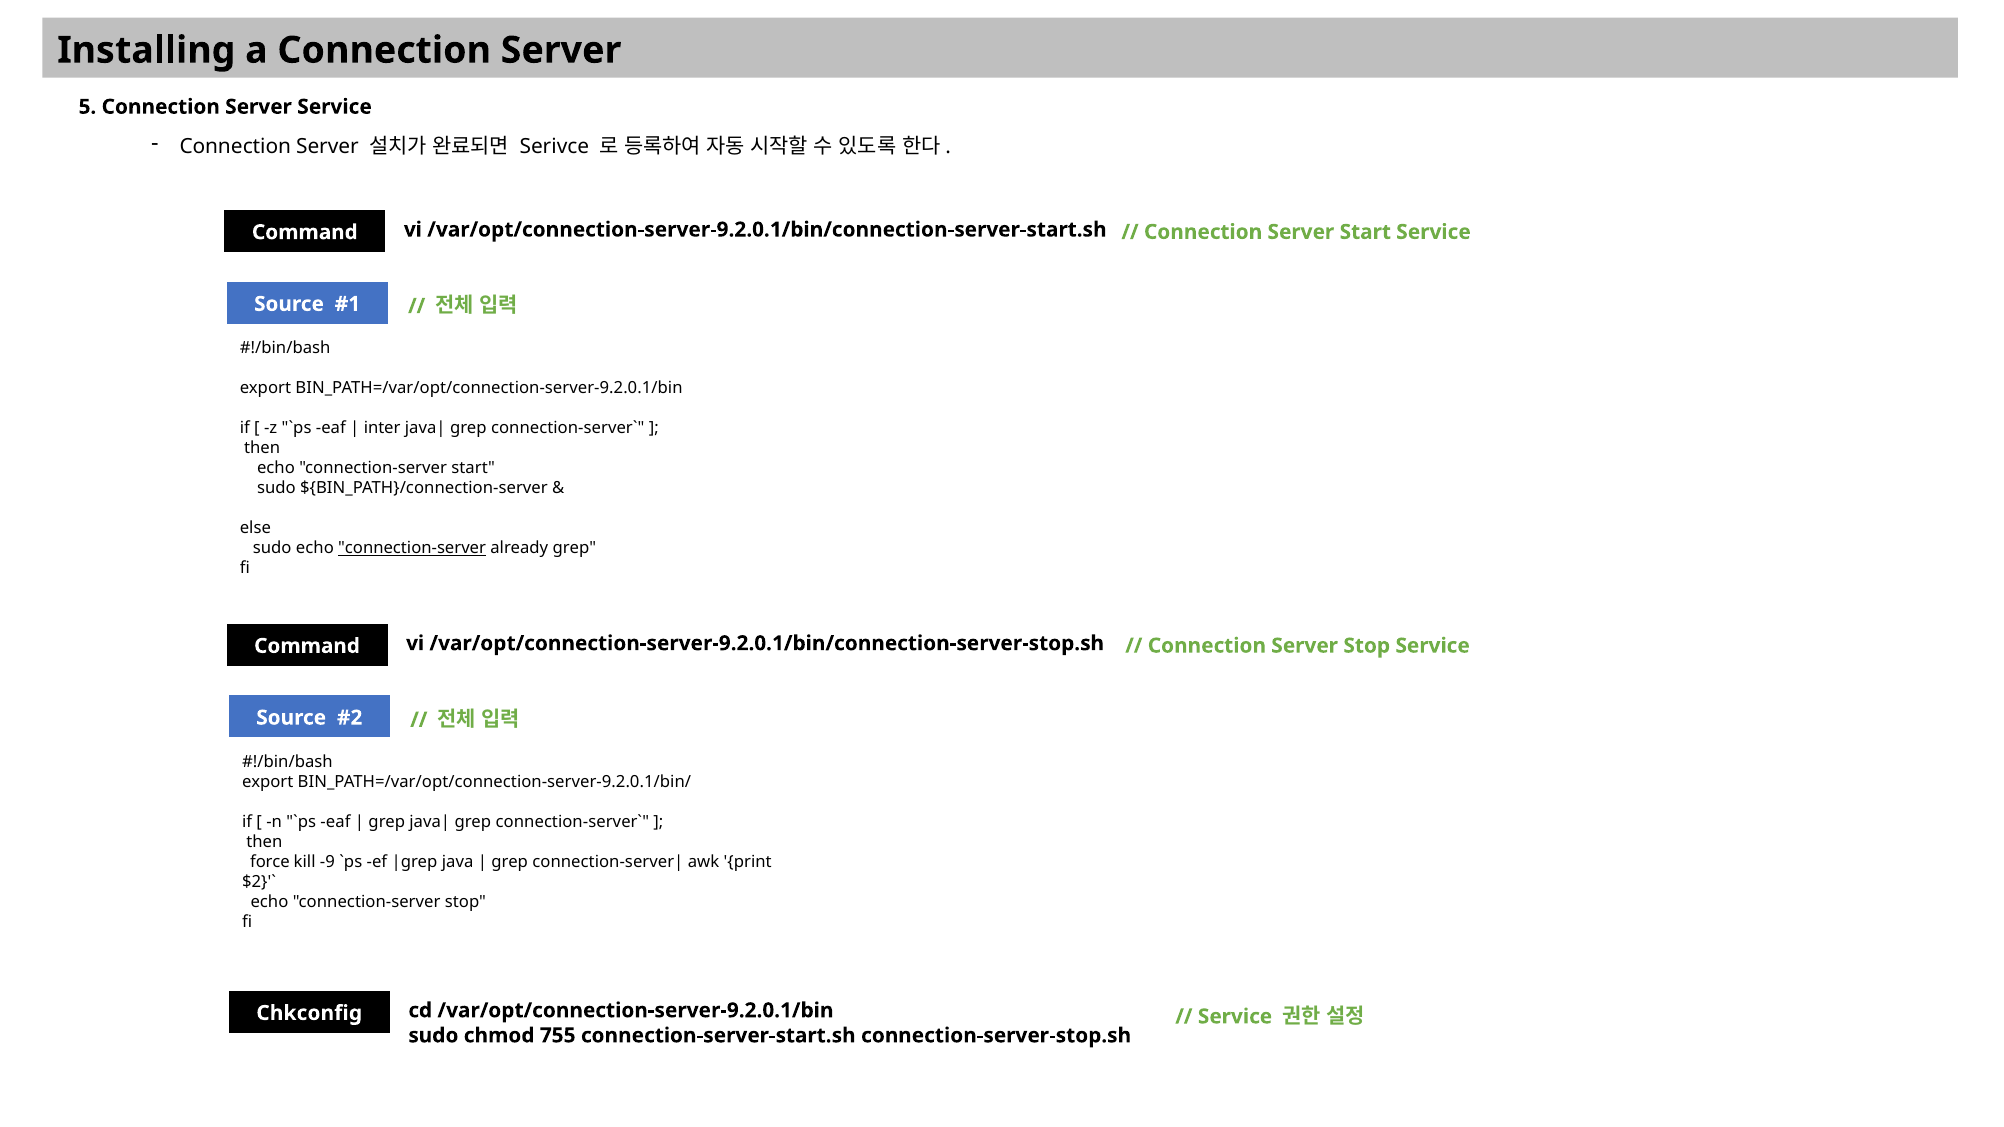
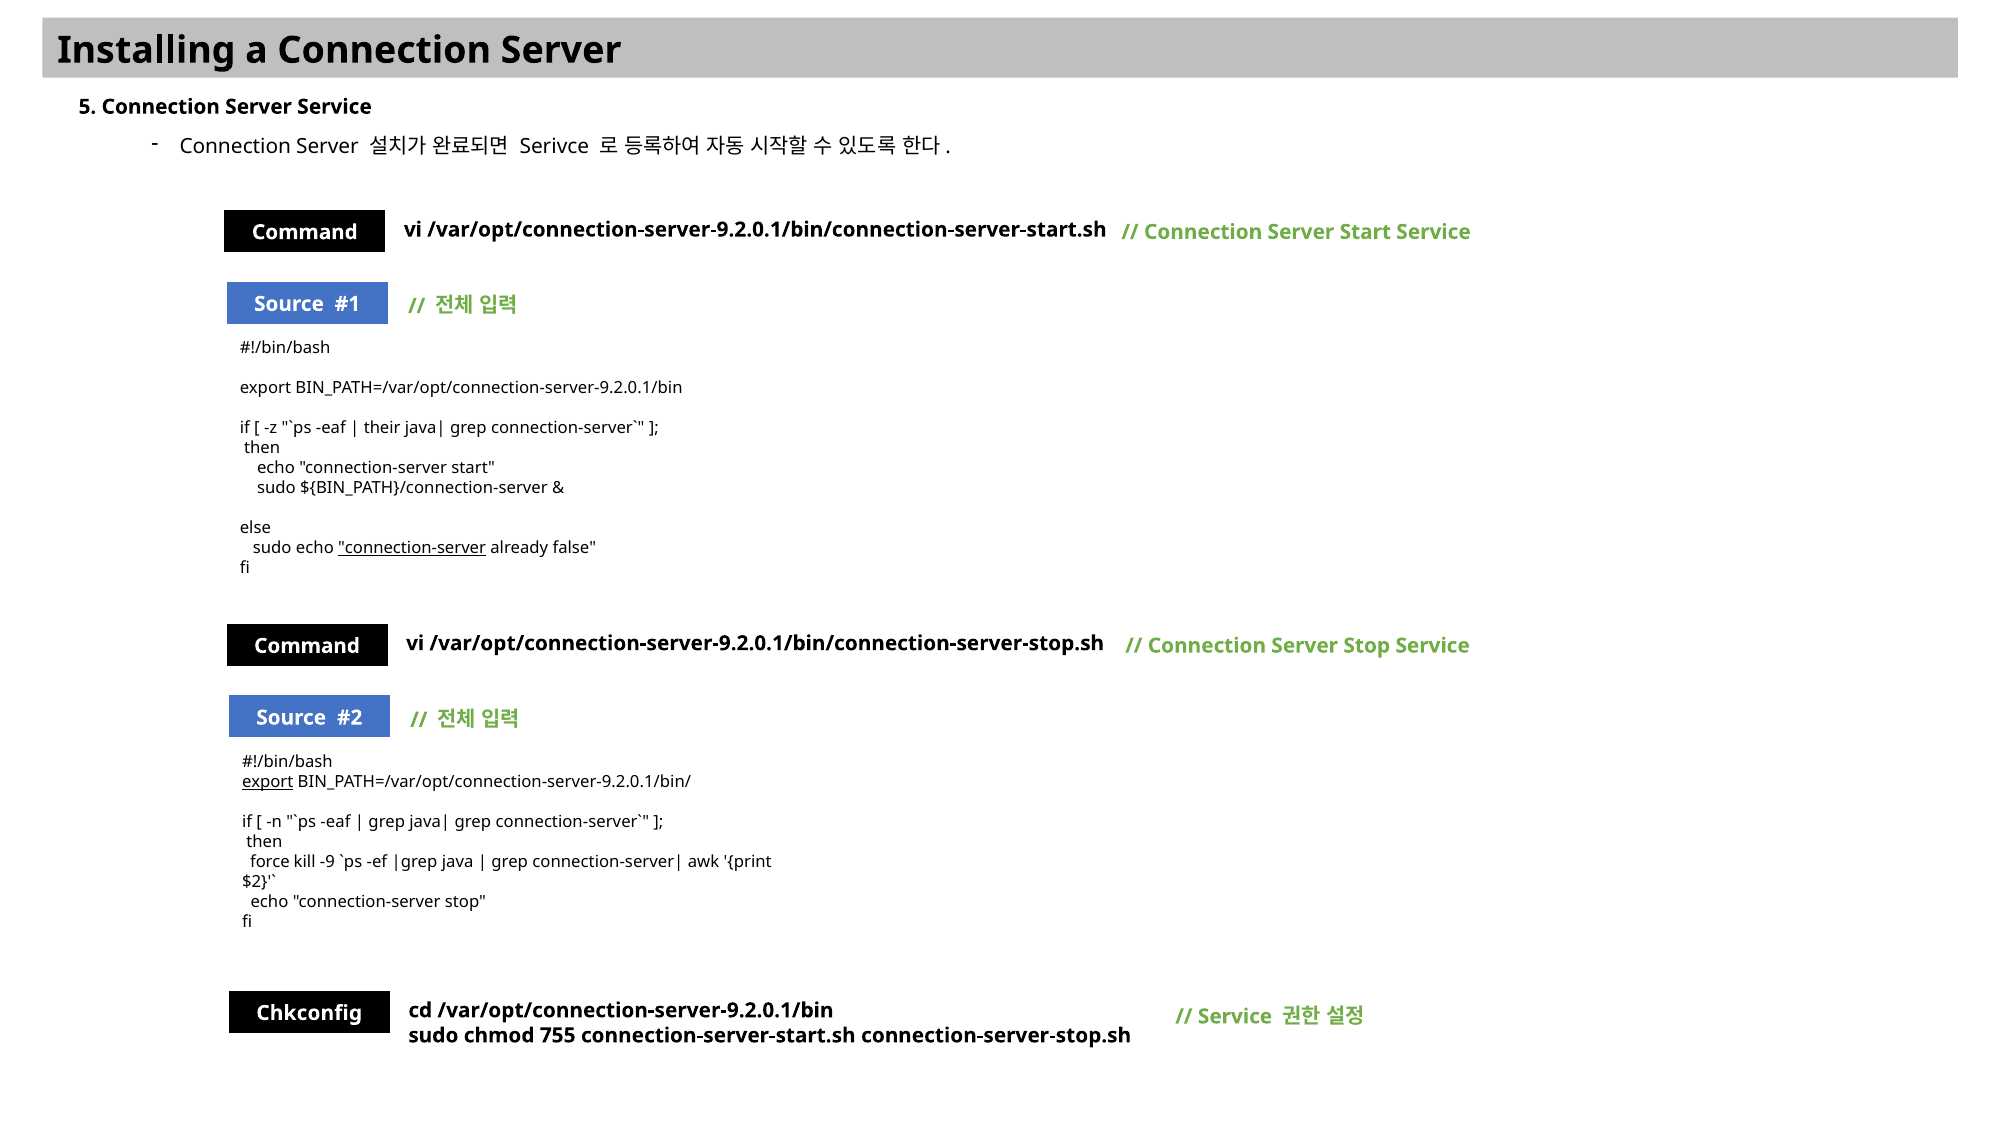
inter: inter -> their
already grep: grep -> false
export at (268, 782) underline: none -> present
